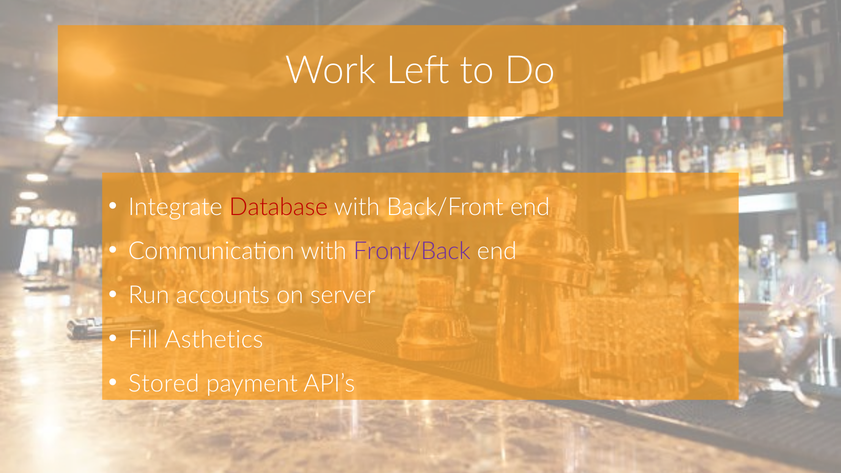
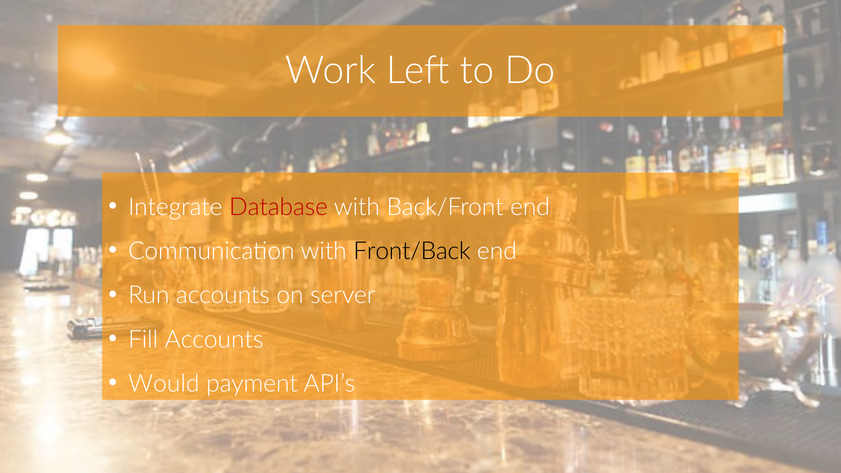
Front/Back colour: purple -> black
Fill Asthetics: Asthetics -> Accounts
Stored: Stored -> Would
